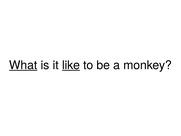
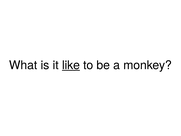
What underline: present -> none
